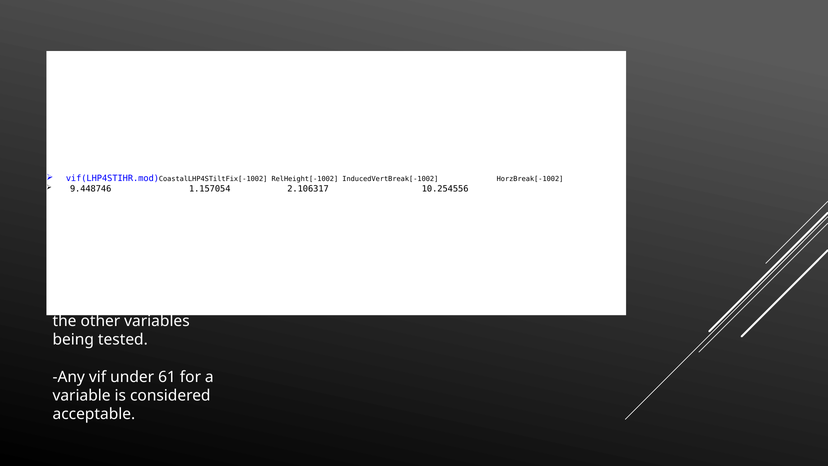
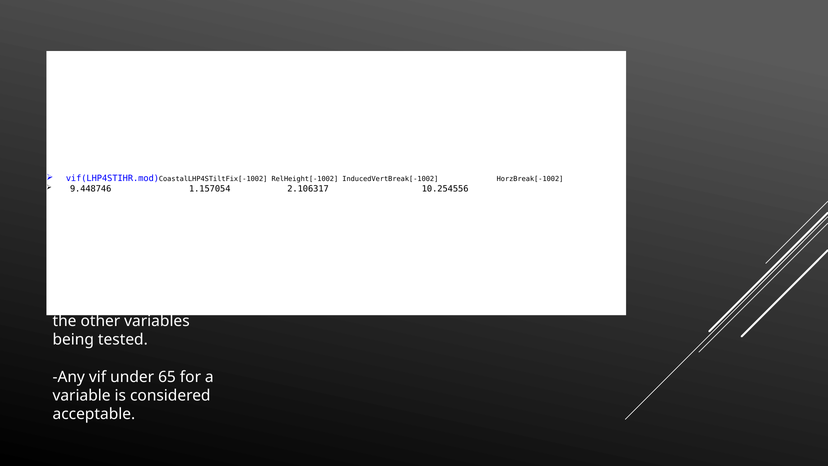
61: 61 -> 65
